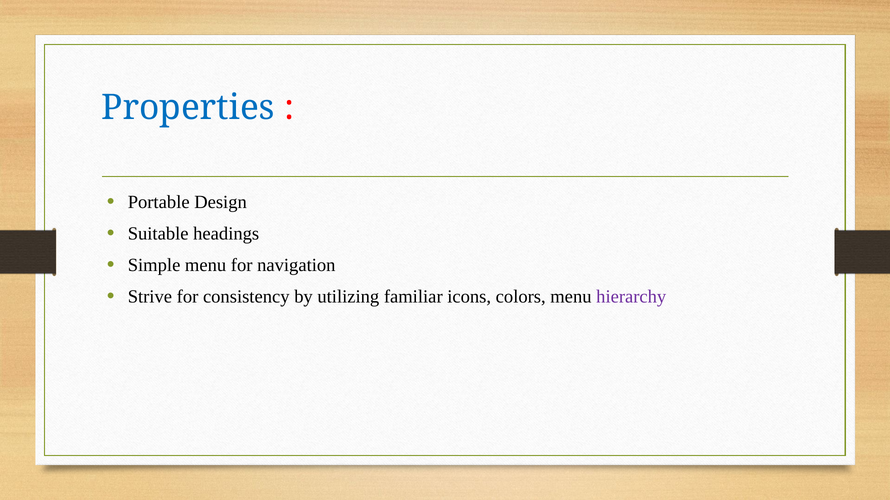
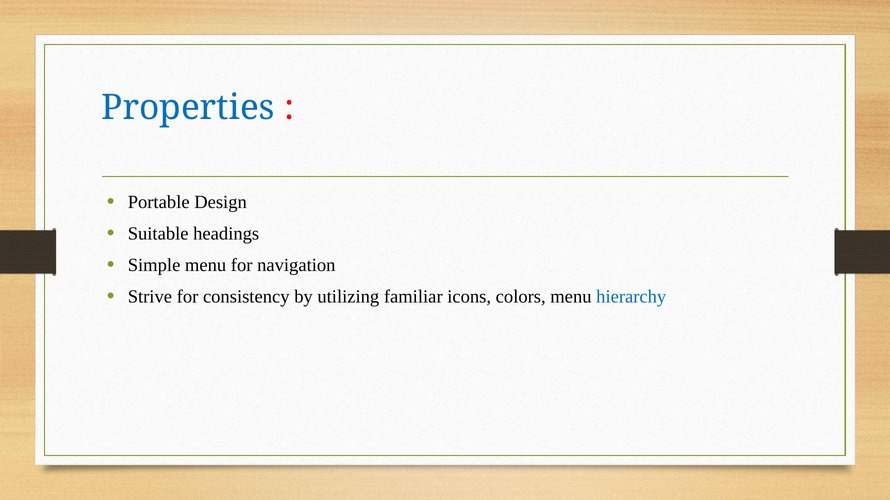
hierarchy colour: purple -> blue
